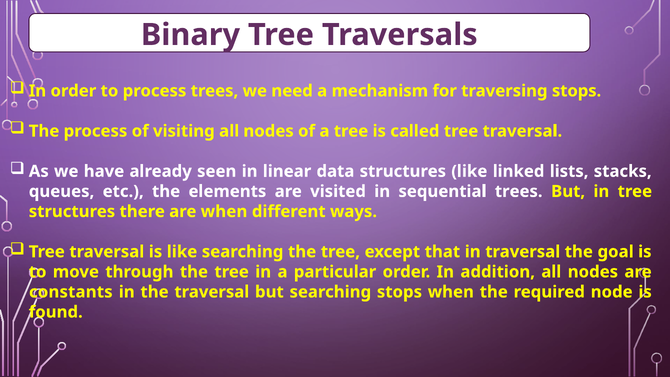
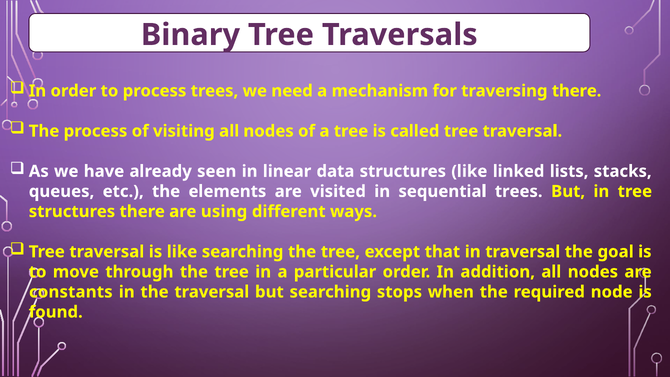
traversing stops: stops -> there
are when: when -> using
